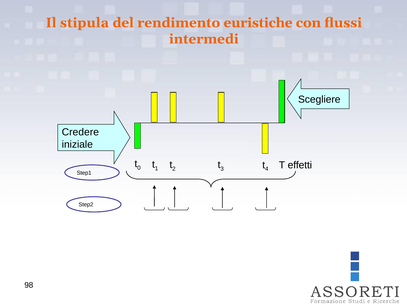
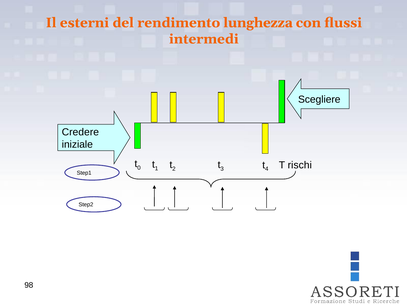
stipula: stipula -> esterni
euristiche: euristiche -> lunghezza
effetti: effetti -> rischi
